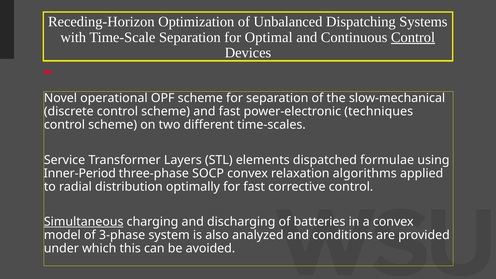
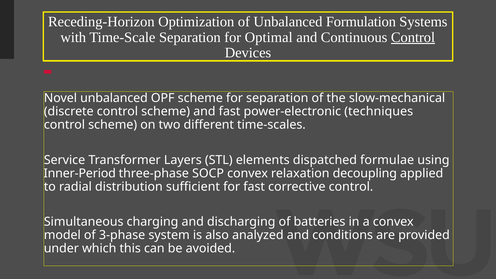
Dispatching: Dispatching -> Formulation
Novel operational: operational -> unbalanced
algorithms: algorithms -> decoupling
optimally: optimally -> sufficient
Simultaneous underline: present -> none
